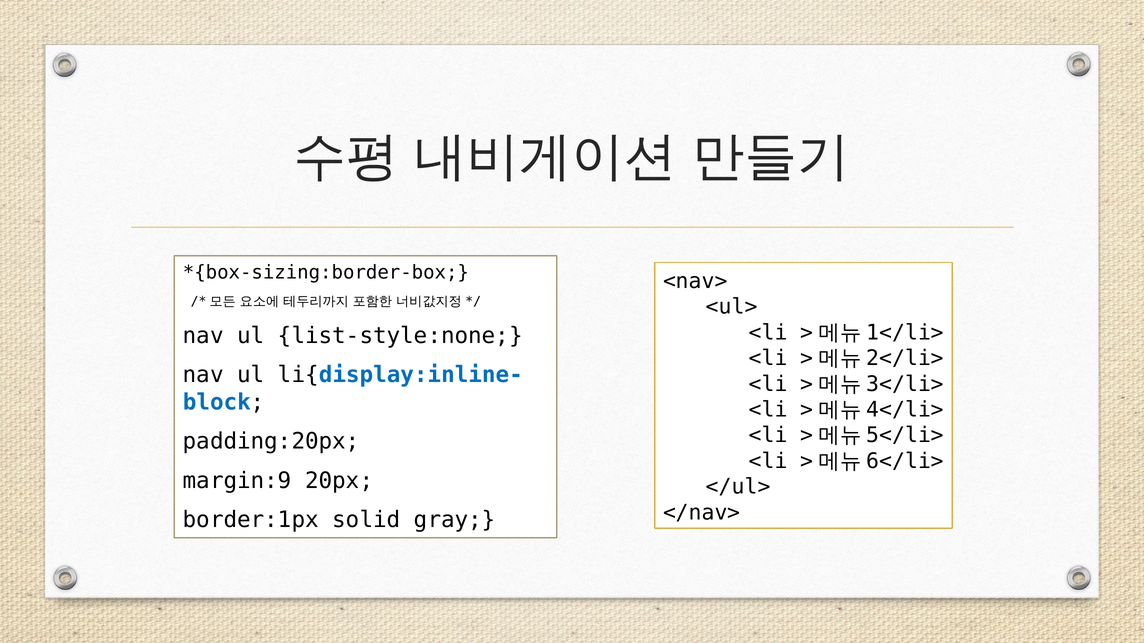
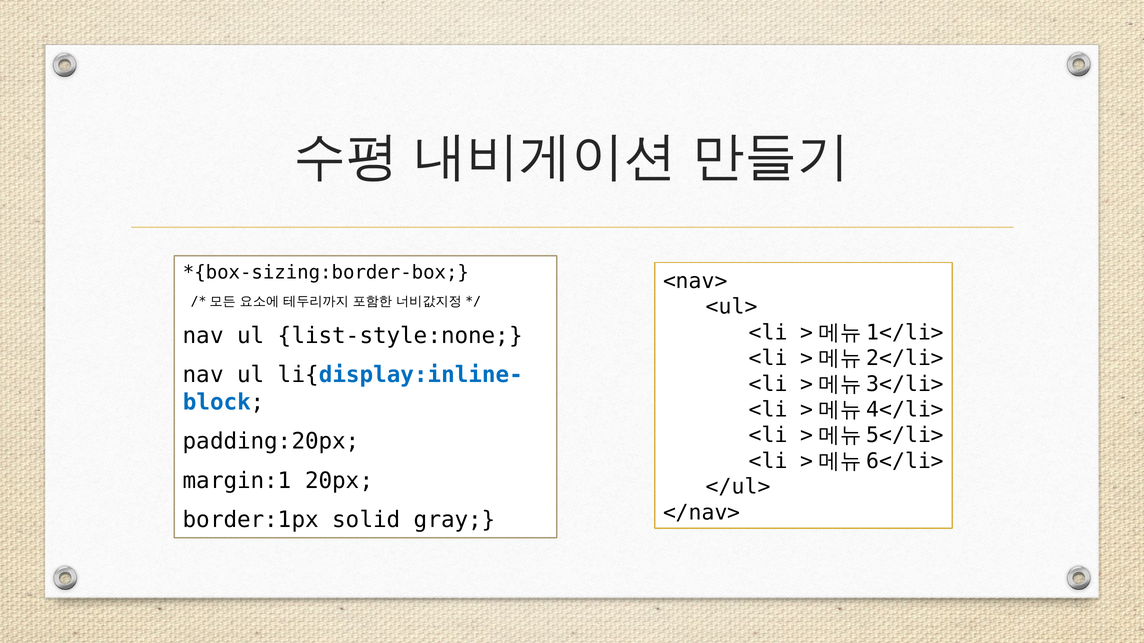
margin:9: margin:9 -> margin:1
